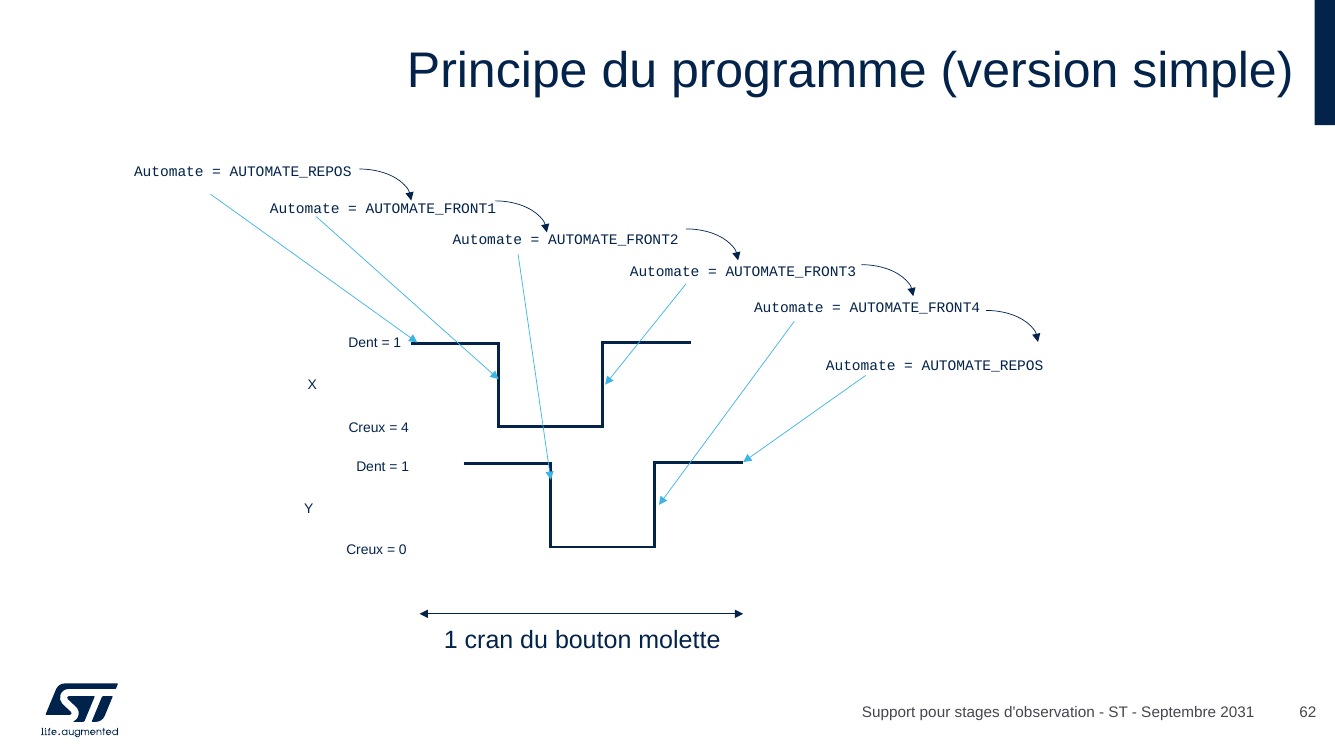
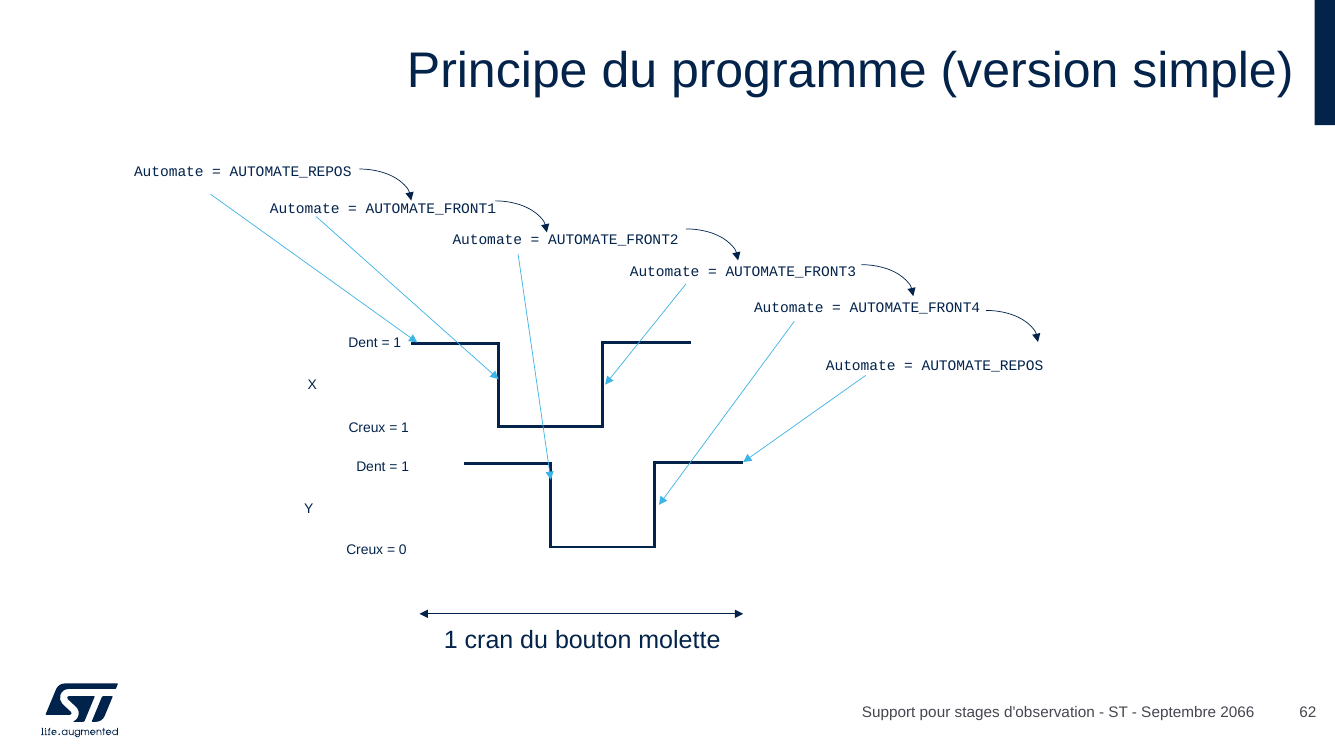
4 at (405, 427): 4 -> 1
2031: 2031 -> 2066
